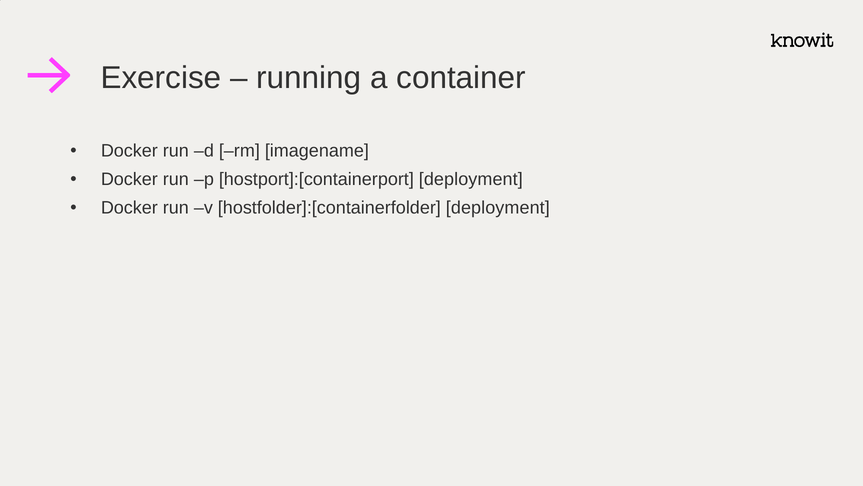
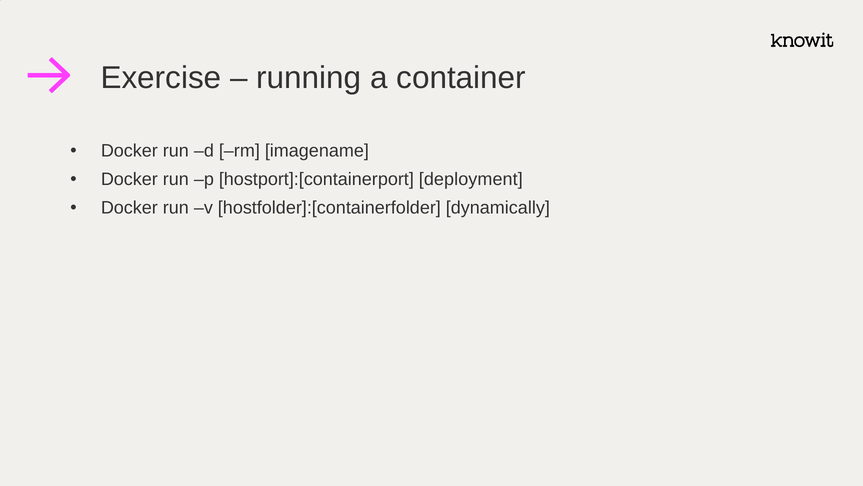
hostfolder]:[containerfolder deployment: deployment -> dynamically
